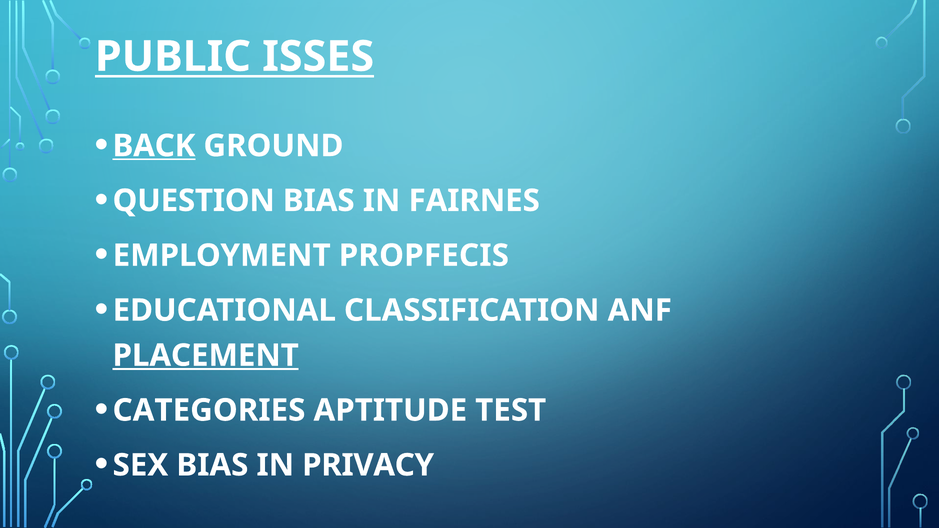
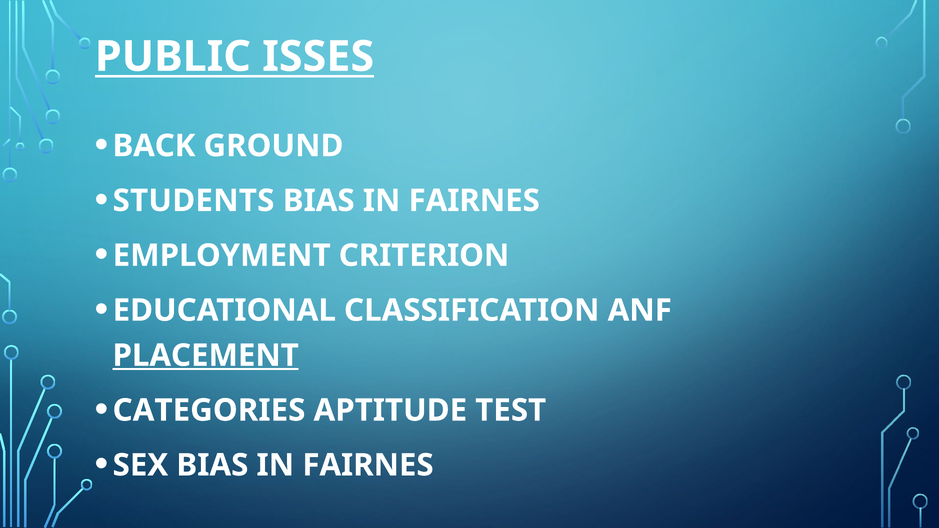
BACK underline: present -> none
QUESTION: QUESTION -> STUDENTS
PROPFECIS: PROPFECIS -> CRITERION
SEX BIAS IN PRIVACY: PRIVACY -> FAIRNES
